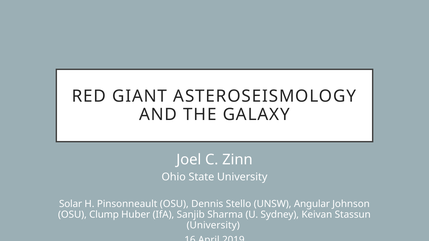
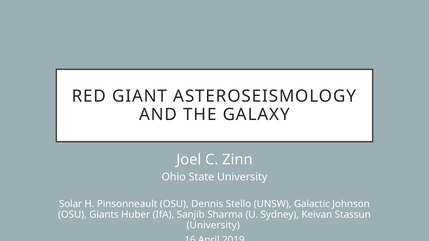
Angular: Angular -> Galactic
Clump: Clump -> Giants
